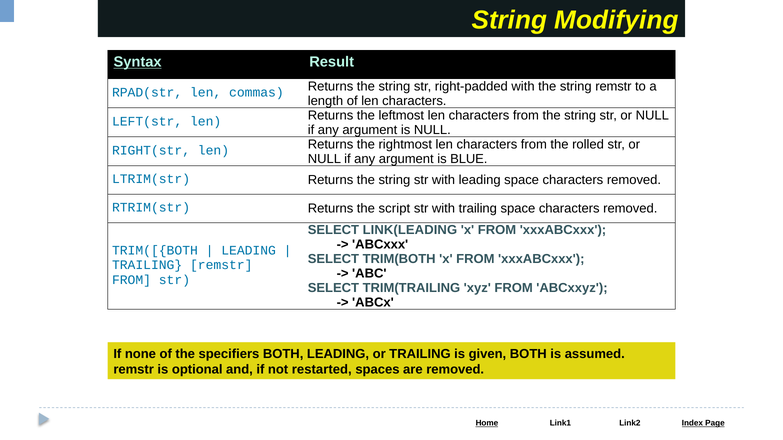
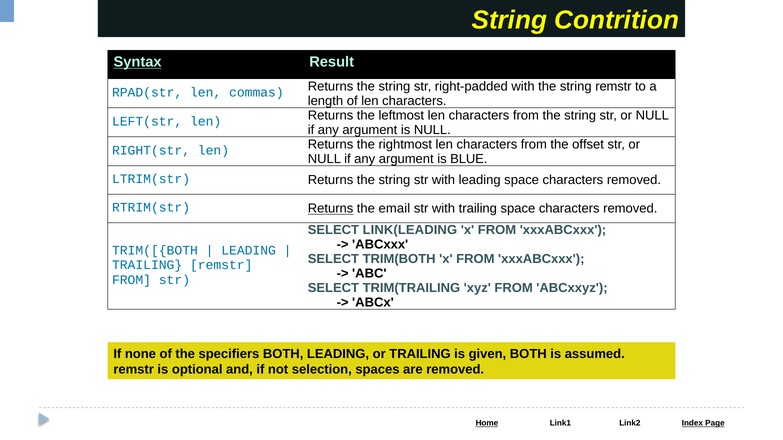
Modifying: Modifying -> Contrition
rolled: rolled -> offset
Returns at (331, 209) underline: none -> present
script: script -> email
restarted: restarted -> selection
